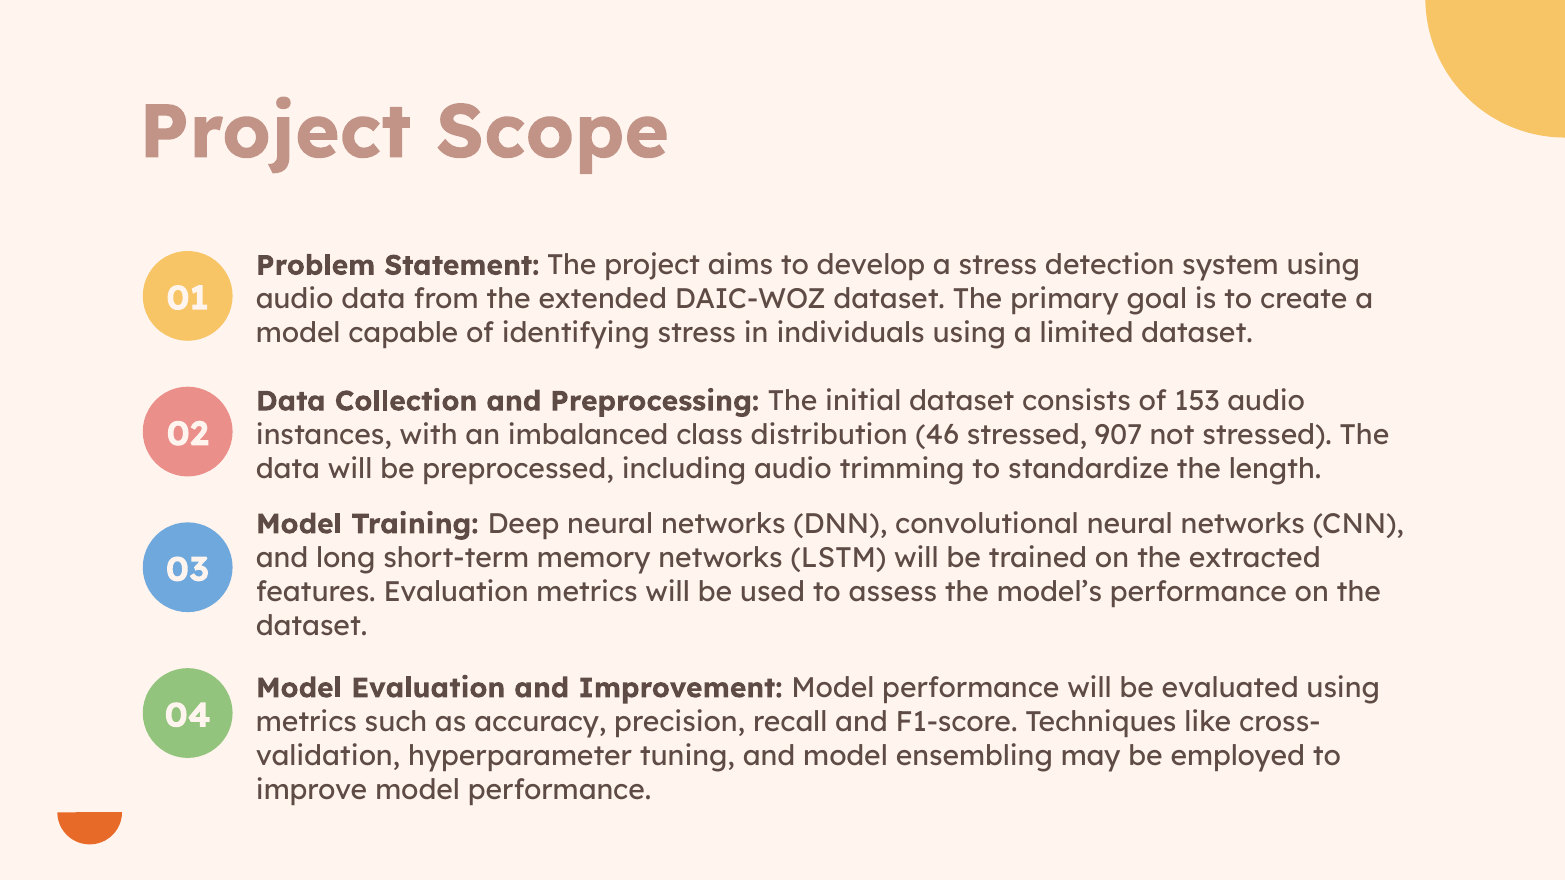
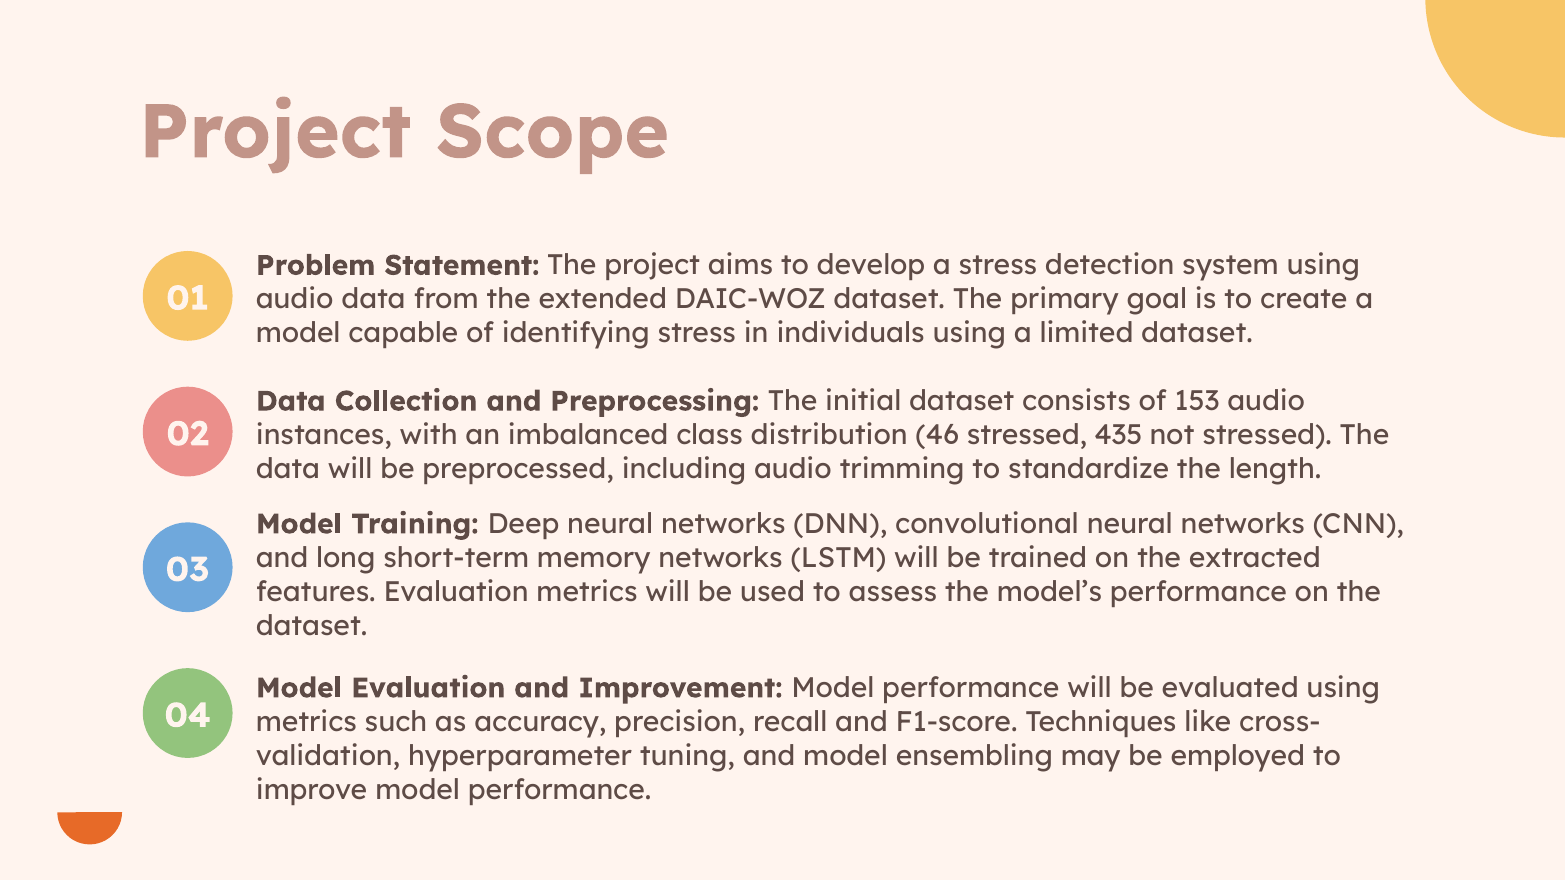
907: 907 -> 435
